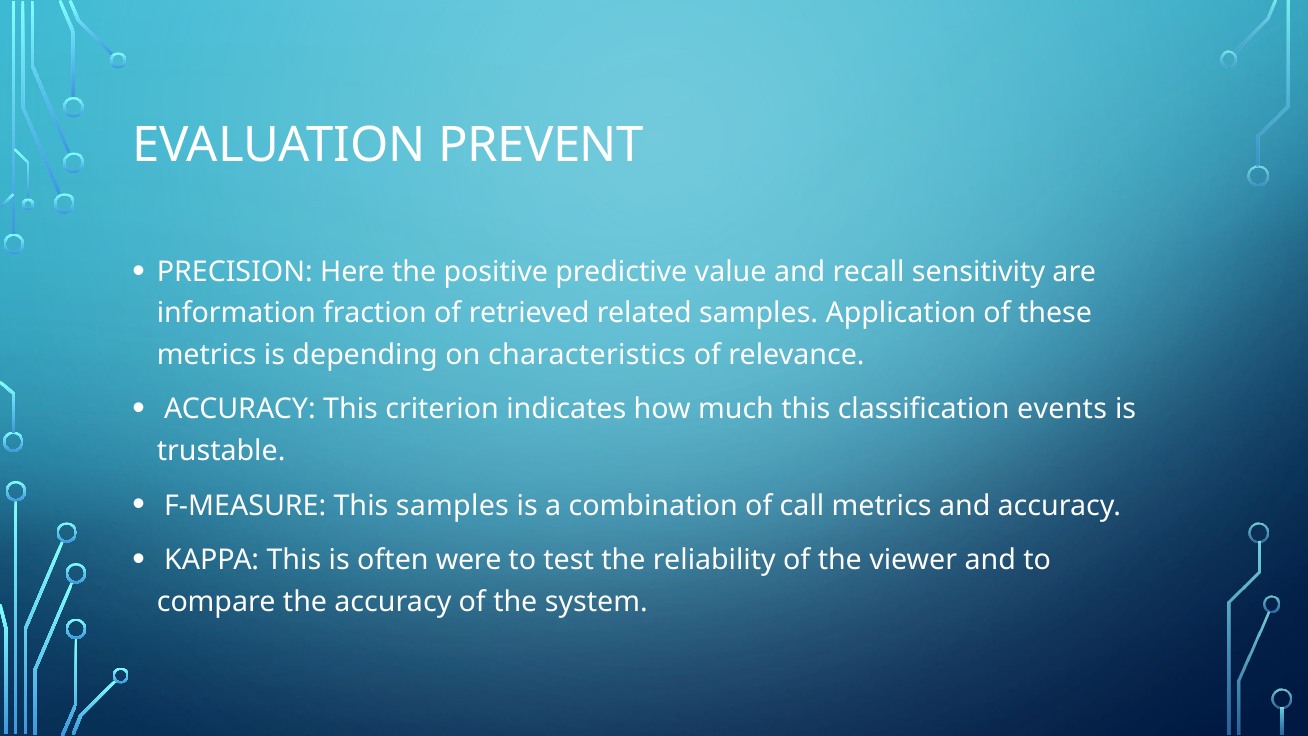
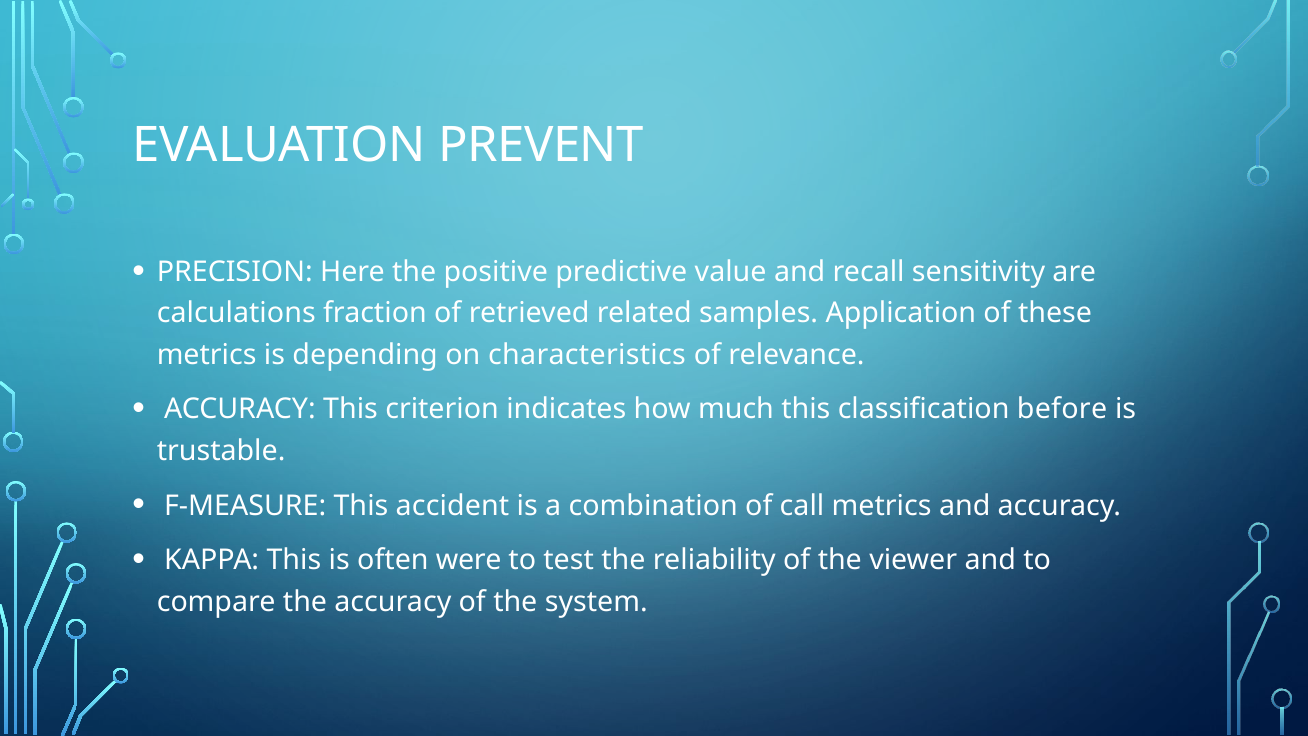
information: information -> calculations
events: events -> before
This samples: samples -> accident
